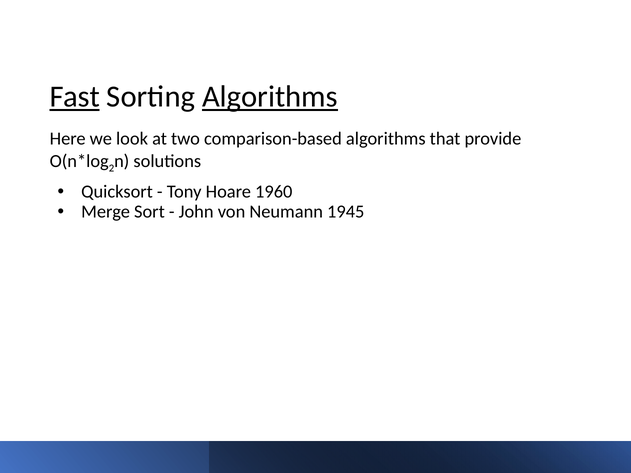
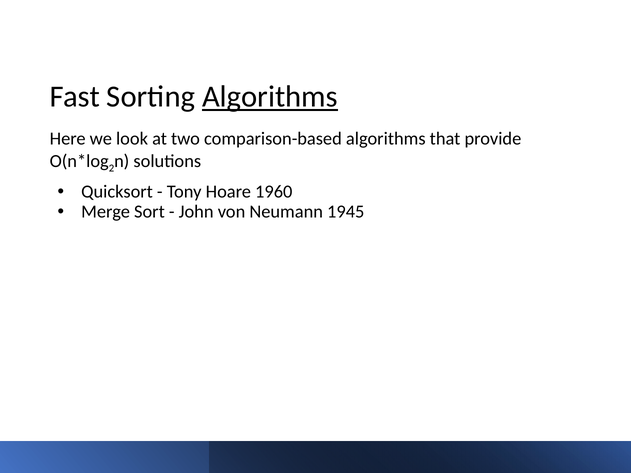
Fast underline: present -> none
